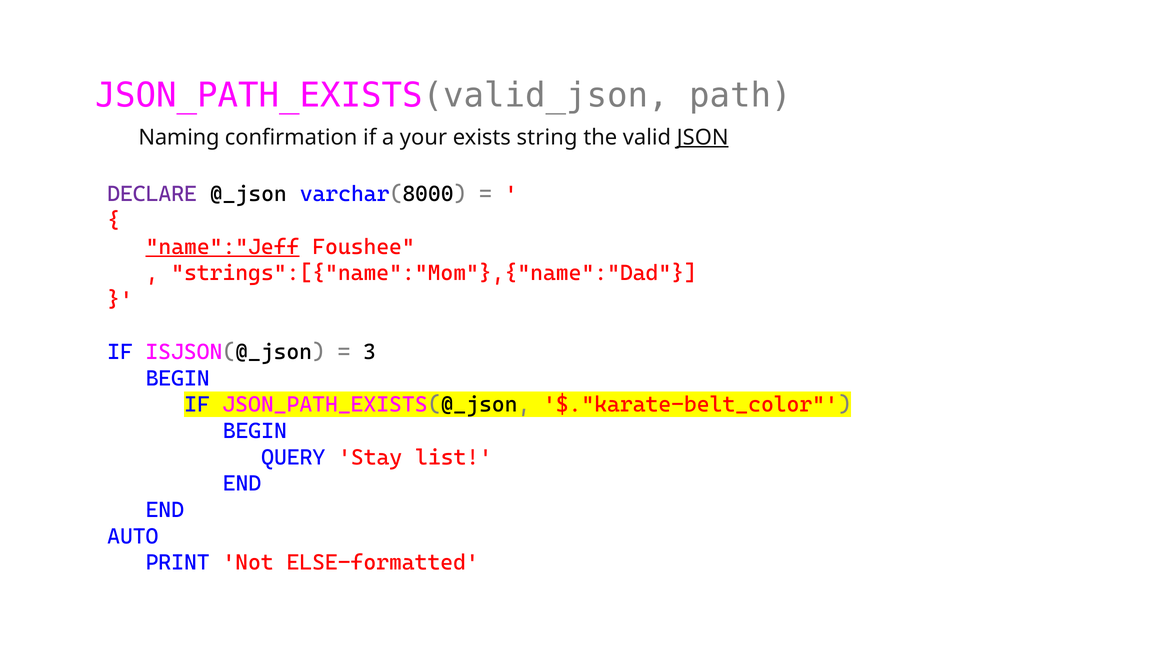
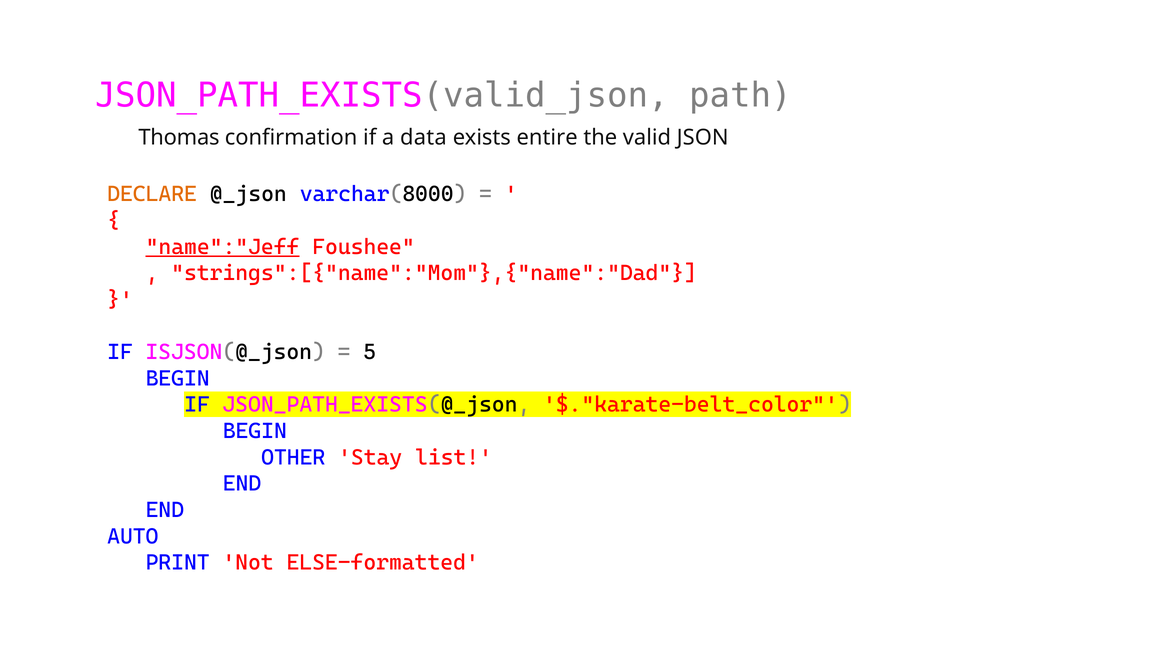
Naming: Naming -> Thomas
your: your -> data
string: string -> entire
JSON underline: present -> none
DECLARE colour: purple -> orange
3: 3 -> 5
QUERY: QUERY -> OTHER
